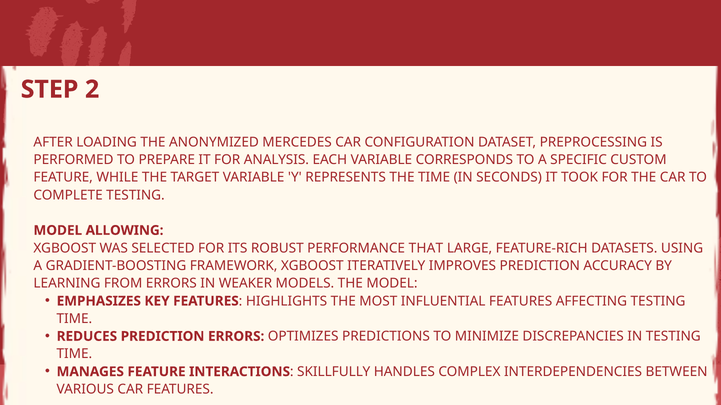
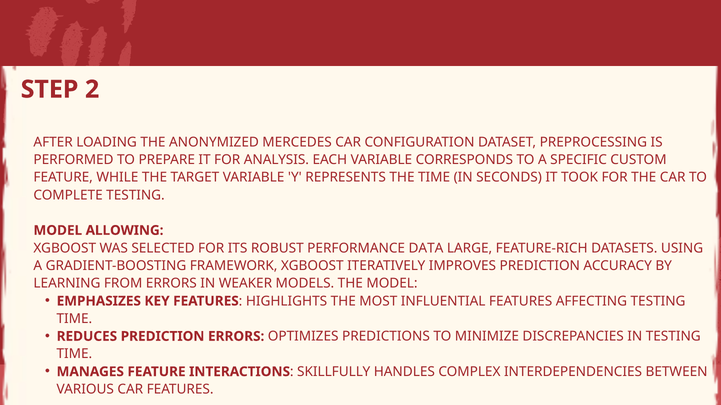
THAT: THAT -> DATA
